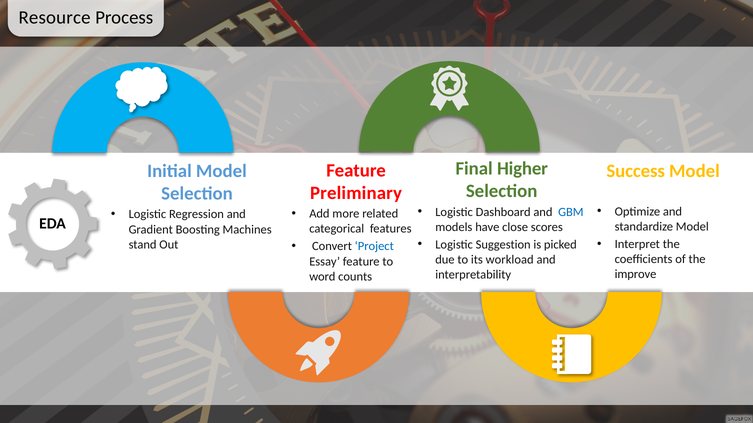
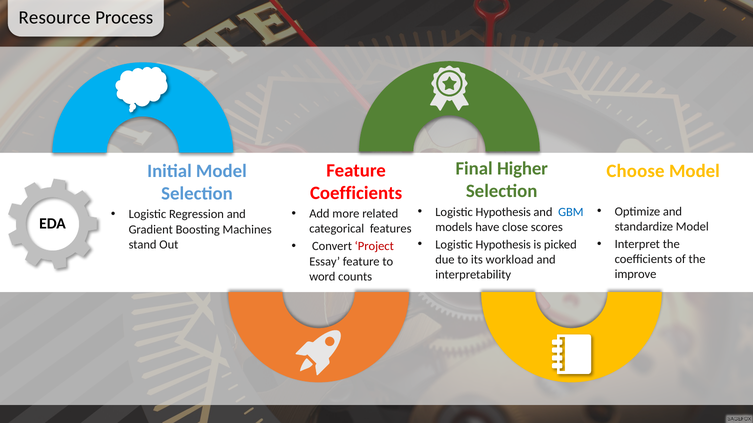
Success: Success -> Choose
Preliminary at (356, 193): Preliminary -> Coefficients
Dashboard at (503, 212): Dashboard -> Hypothesis
Suggestion at (503, 245): Suggestion -> Hypothesis
Project colour: blue -> red
